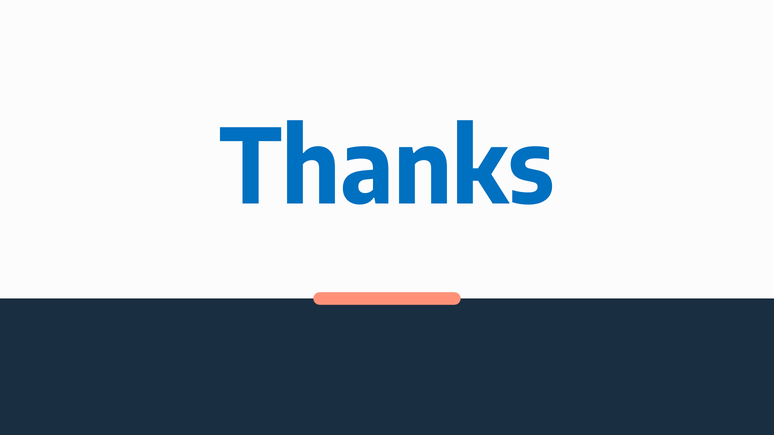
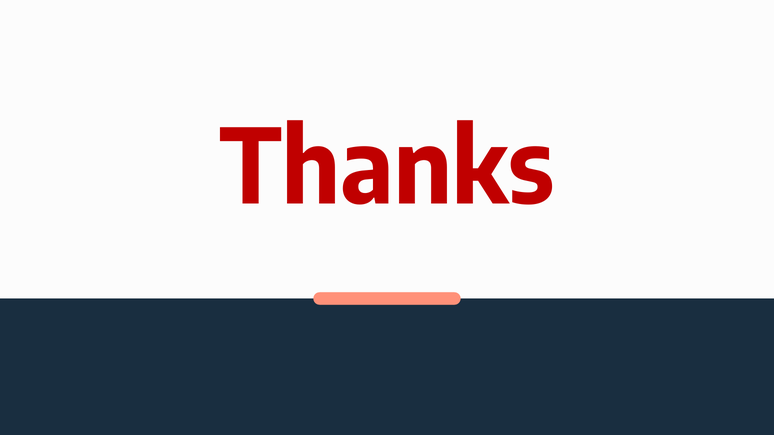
Thanks colour: blue -> red
